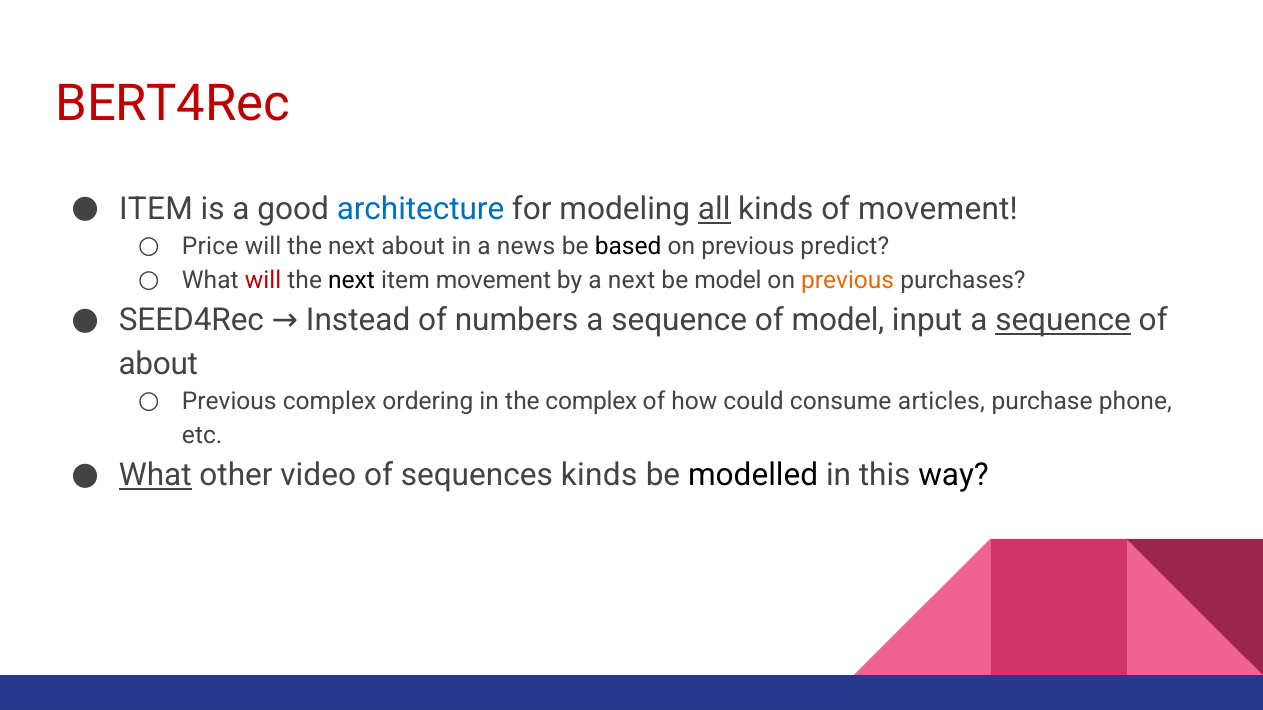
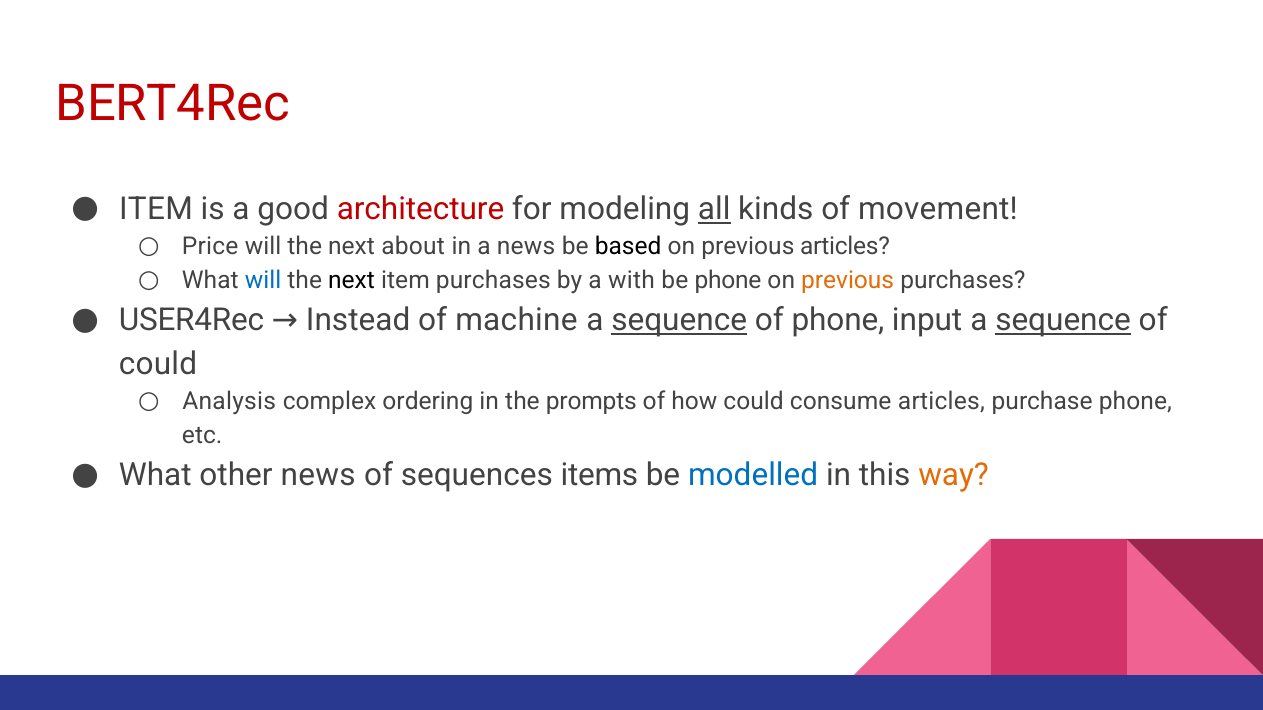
architecture colour: blue -> red
previous predict: predict -> articles
will at (263, 281) colour: red -> blue
item movement: movement -> purchases
a next: next -> with
be model: model -> phone
SEED4Rec: SEED4Rec -> USER4Rec
numbers: numbers -> machine
sequence at (679, 321) underline: none -> present
of model: model -> phone
about at (158, 364): about -> could
Previous at (229, 402): Previous -> Analysis
the complex: complex -> prompts
What at (155, 476) underline: present -> none
other video: video -> news
sequences kinds: kinds -> items
modelled colour: black -> blue
way colour: black -> orange
